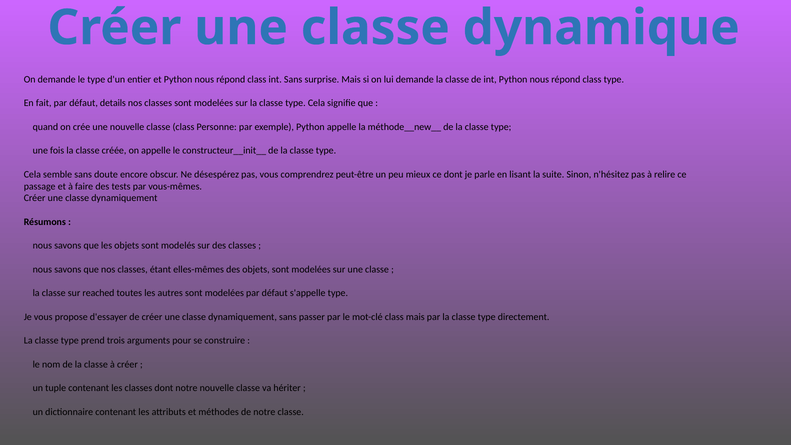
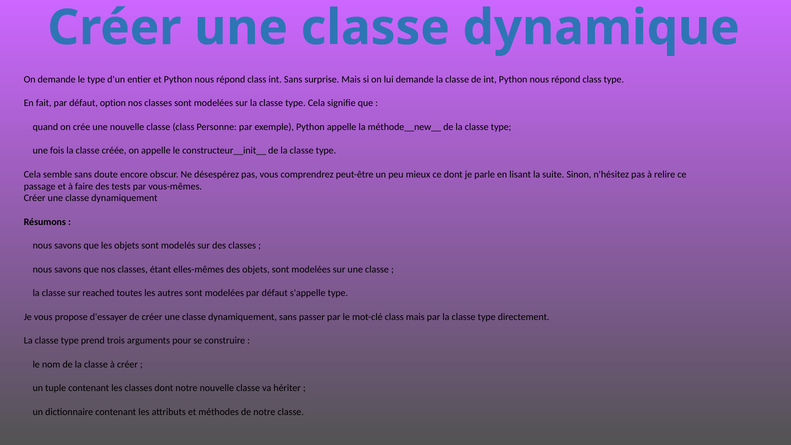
details: details -> option
